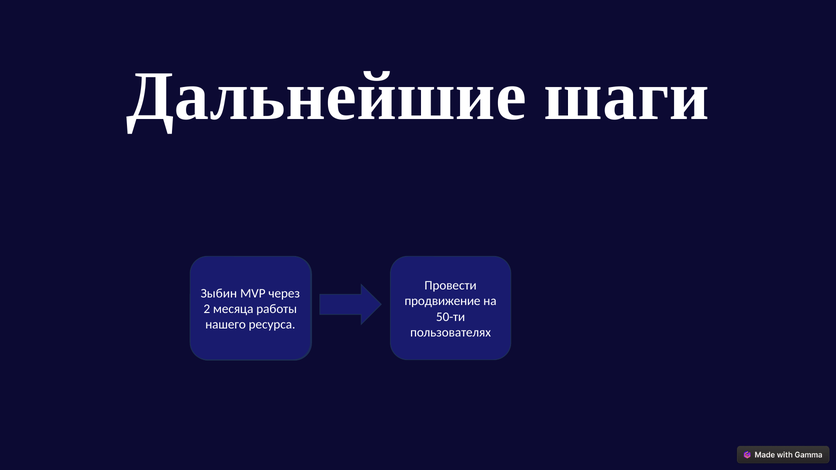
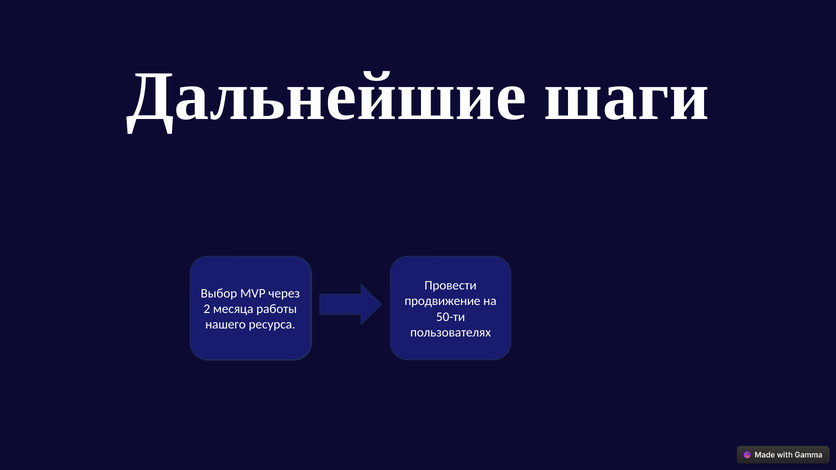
Зыбин: Зыбин -> Выбор
